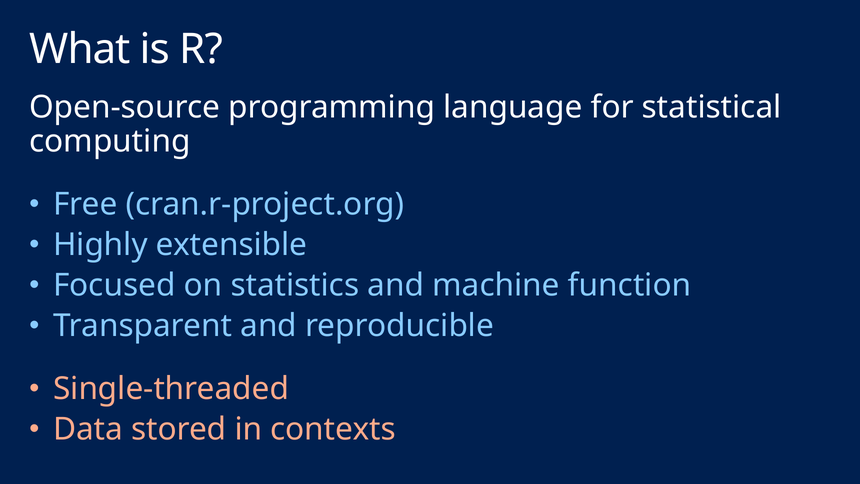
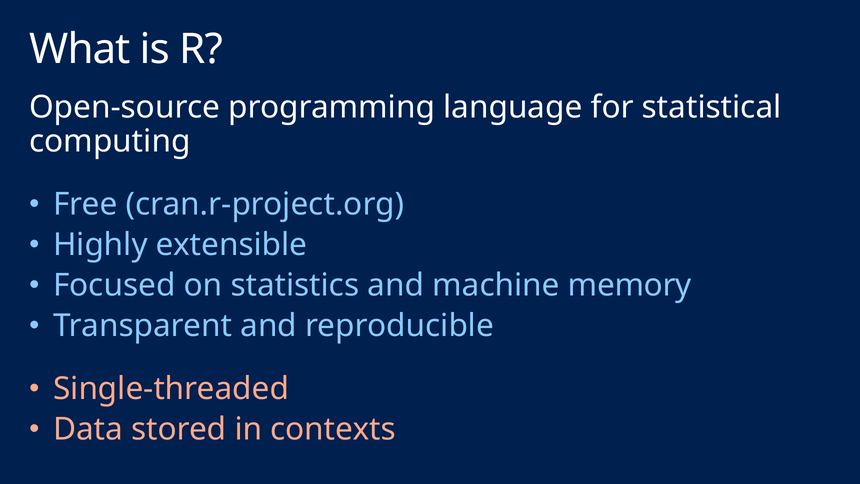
function: function -> memory
